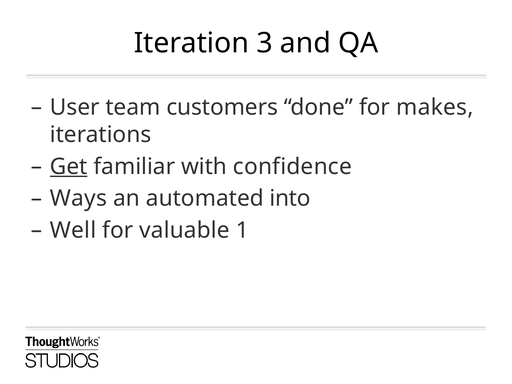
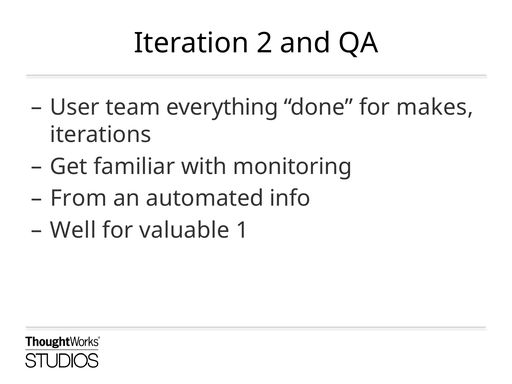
3: 3 -> 2
customers: customers -> everything
Get underline: present -> none
confidence: confidence -> monitoring
Ways: Ways -> From
into: into -> info
